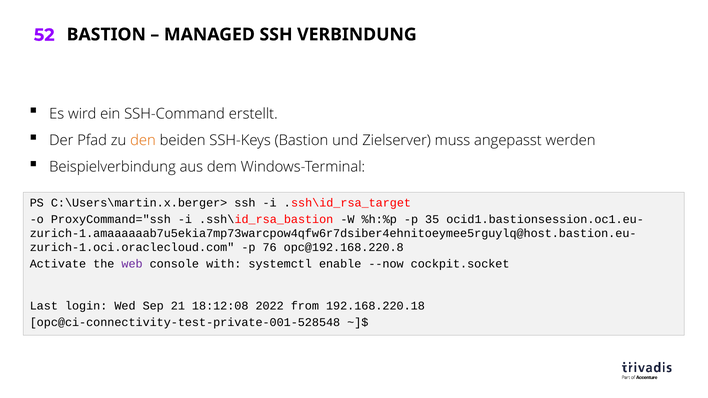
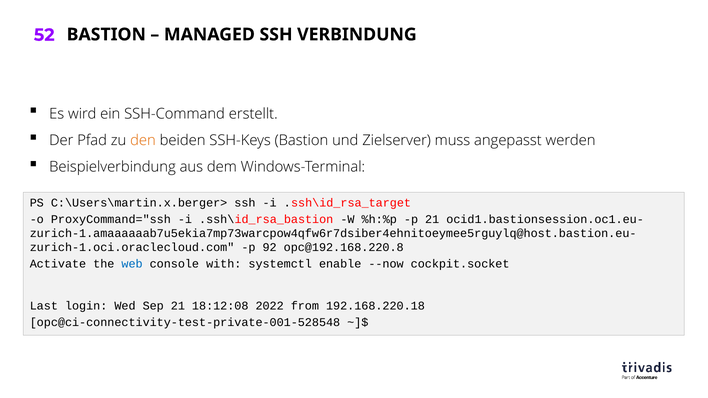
p 35: 35 -> 21
76: 76 -> 92
web colour: purple -> blue
